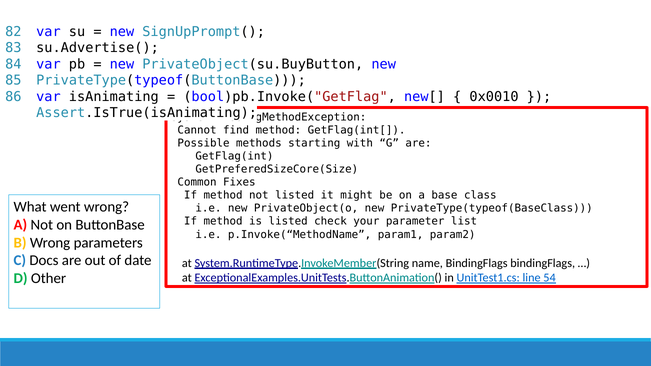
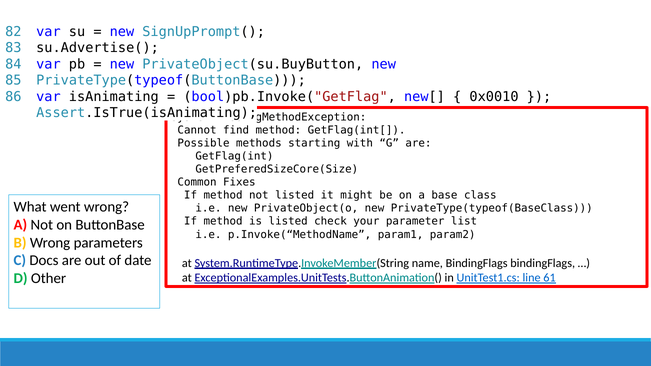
54: 54 -> 61
